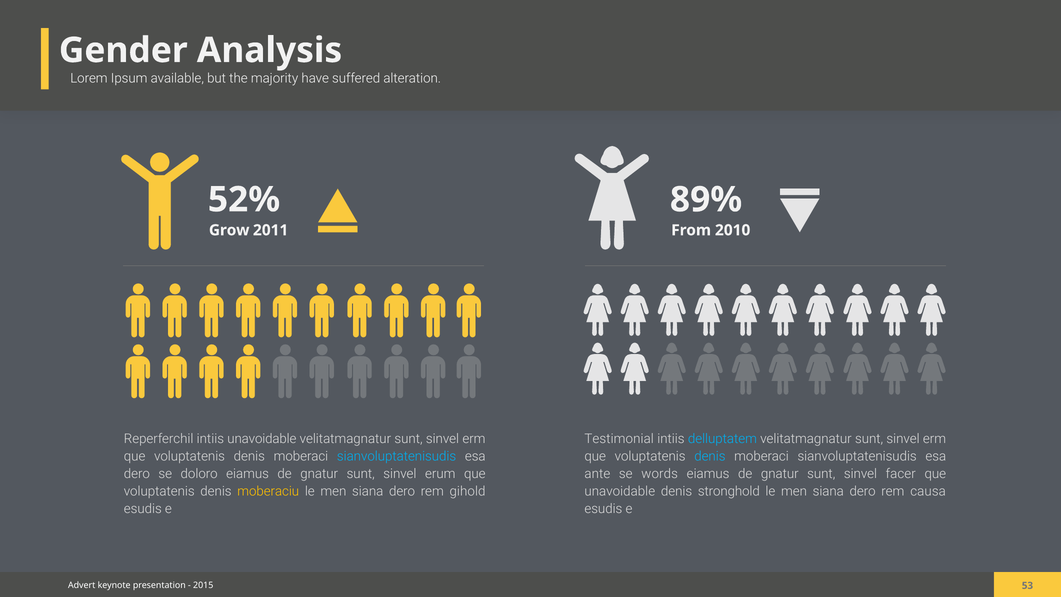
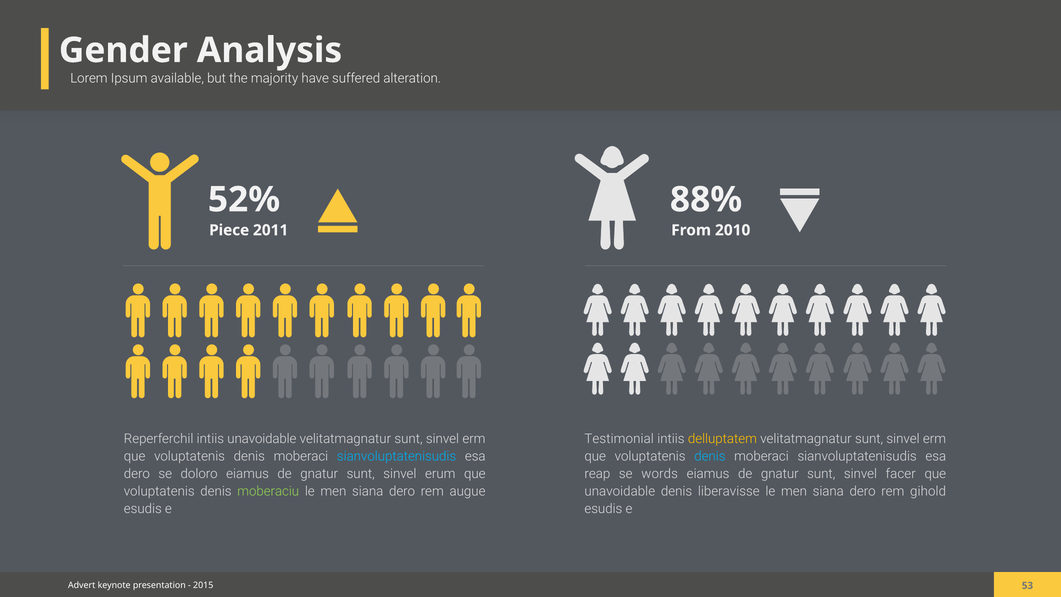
89%: 89% -> 88%
Grow: Grow -> Piece
delluptatem colour: light blue -> yellow
ante: ante -> reap
moberaciu colour: yellow -> light green
gihold: gihold -> augue
stronghold: stronghold -> liberavisse
causa: causa -> gihold
